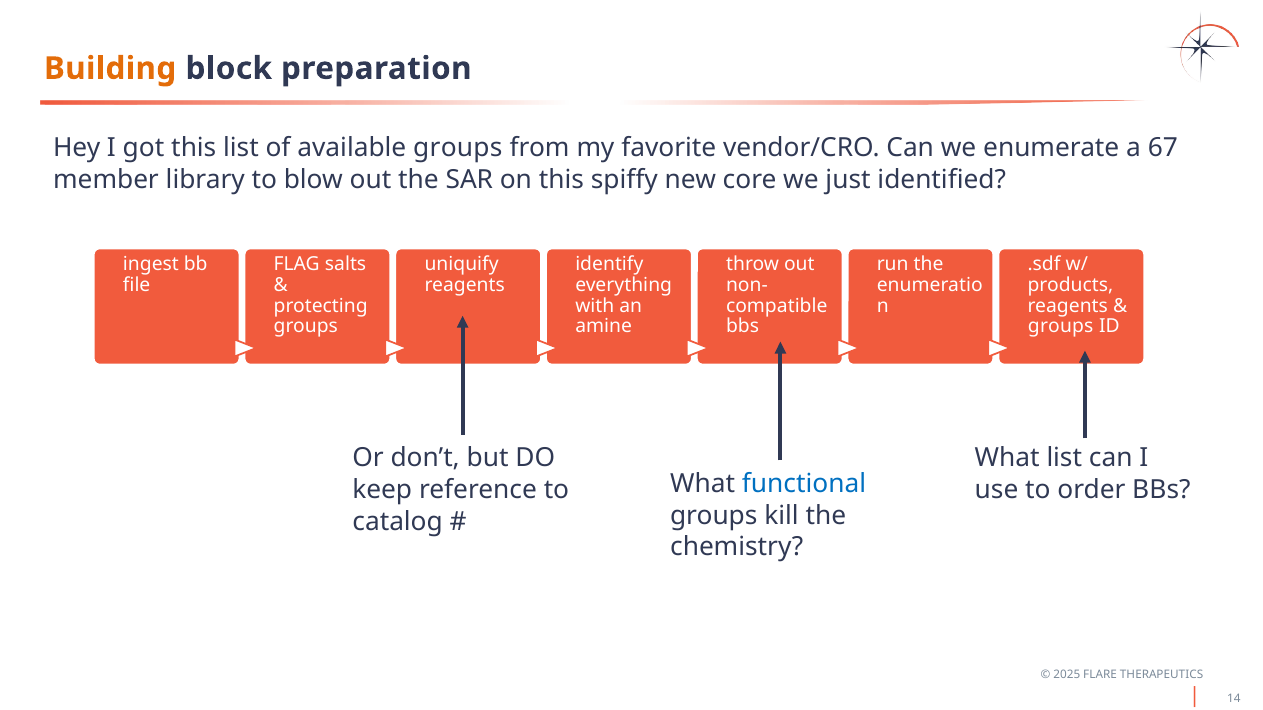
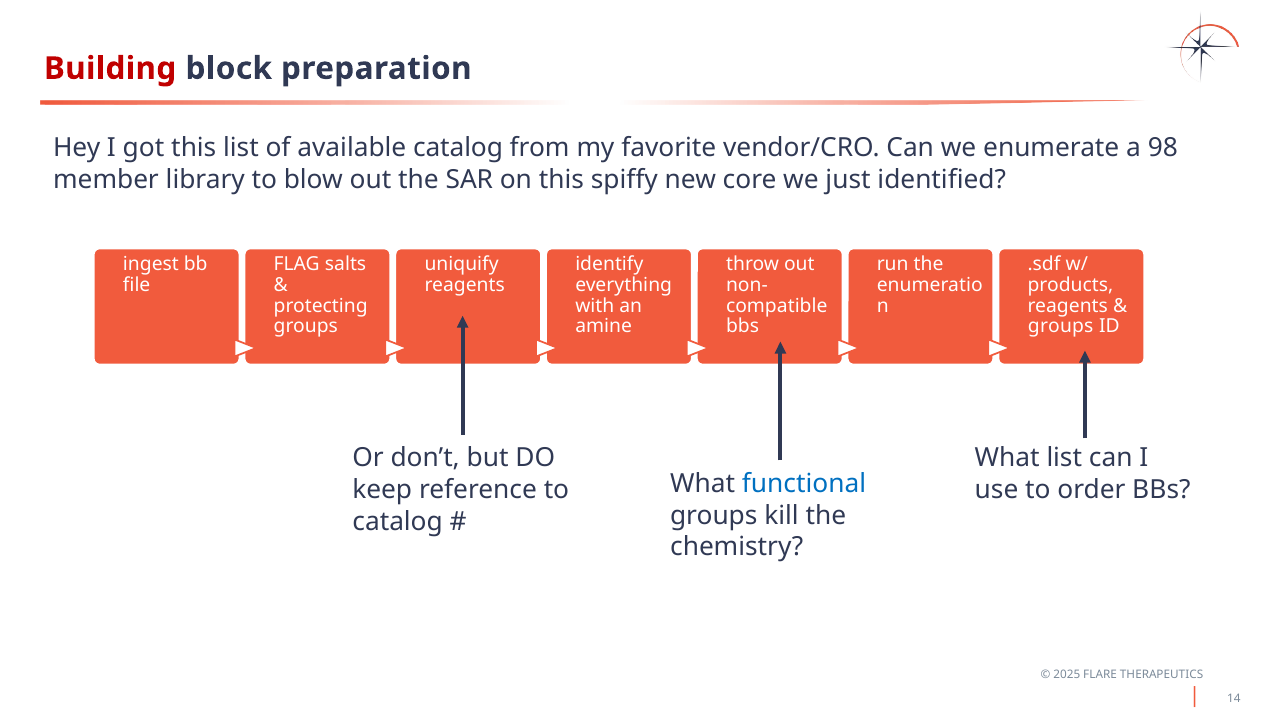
Building colour: orange -> red
available groups: groups -> catalog
67: 67 -> 98
